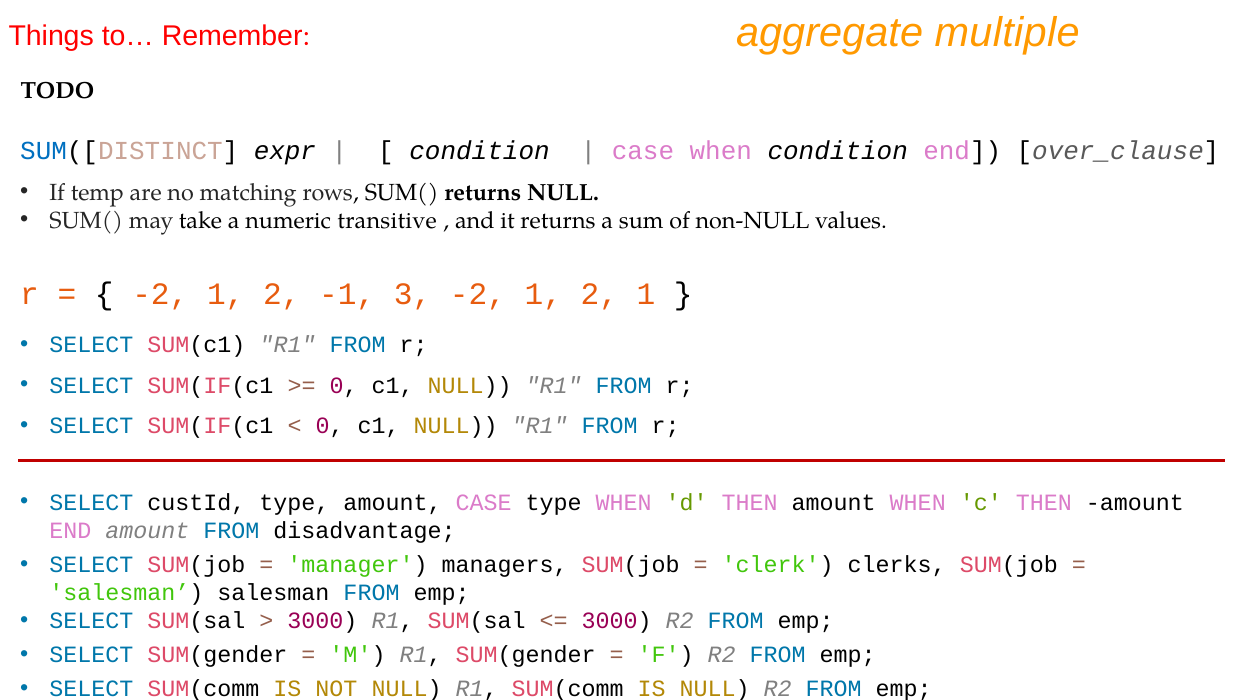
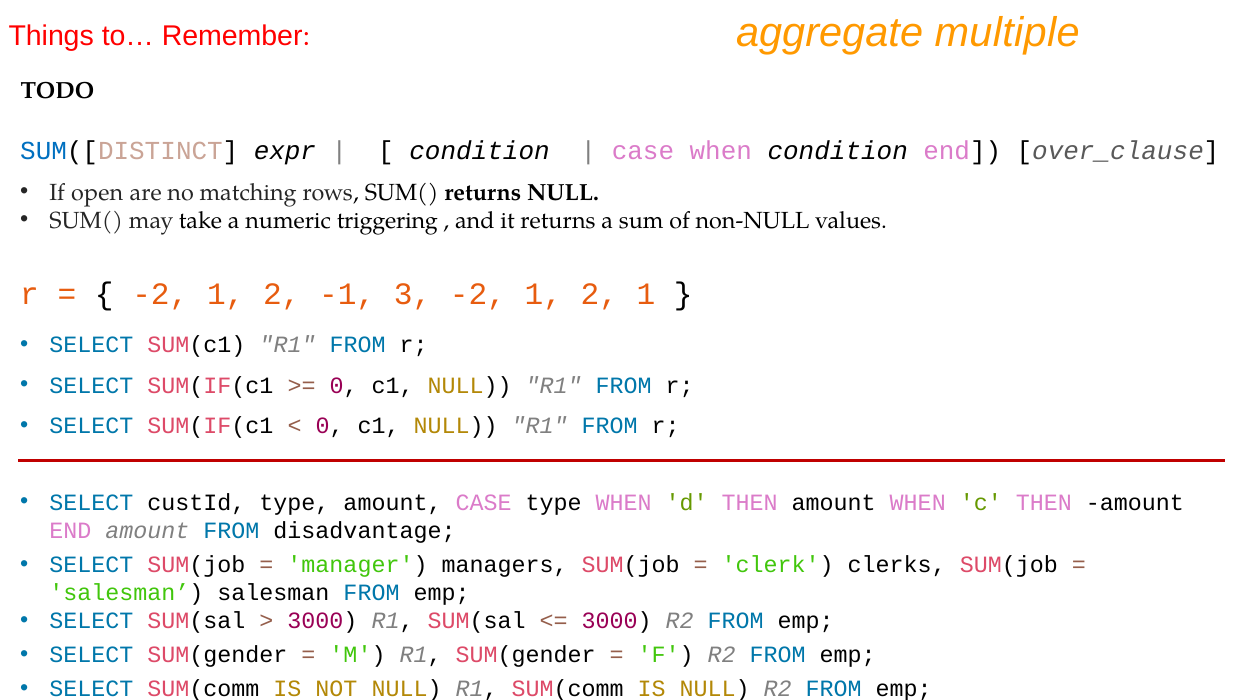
temp: temp -> open
transitive: transitive -> triggering
